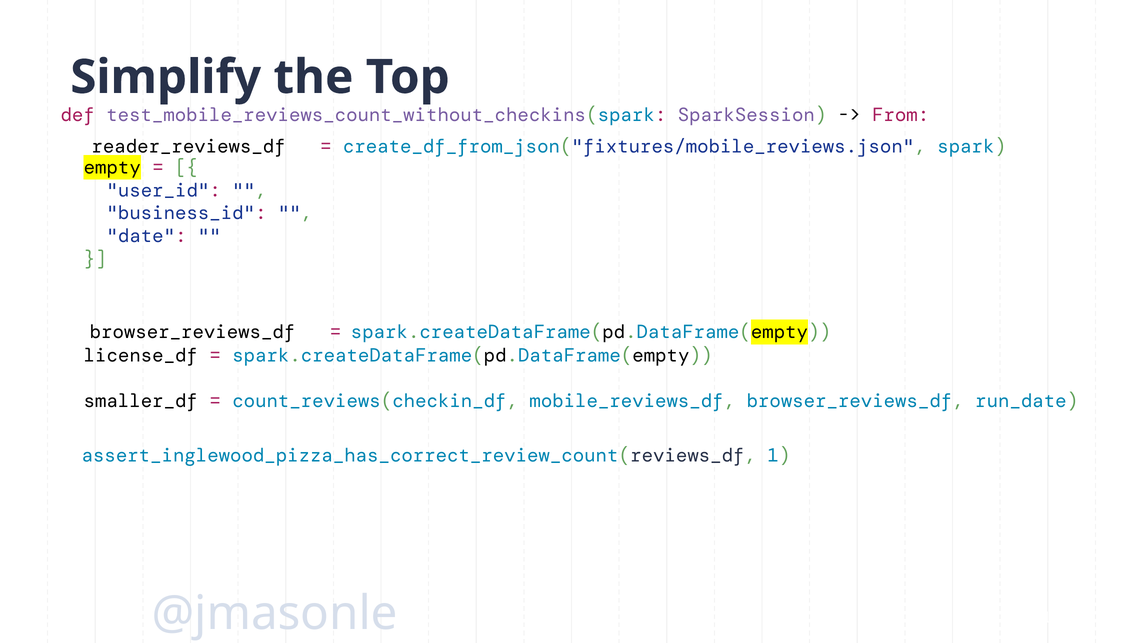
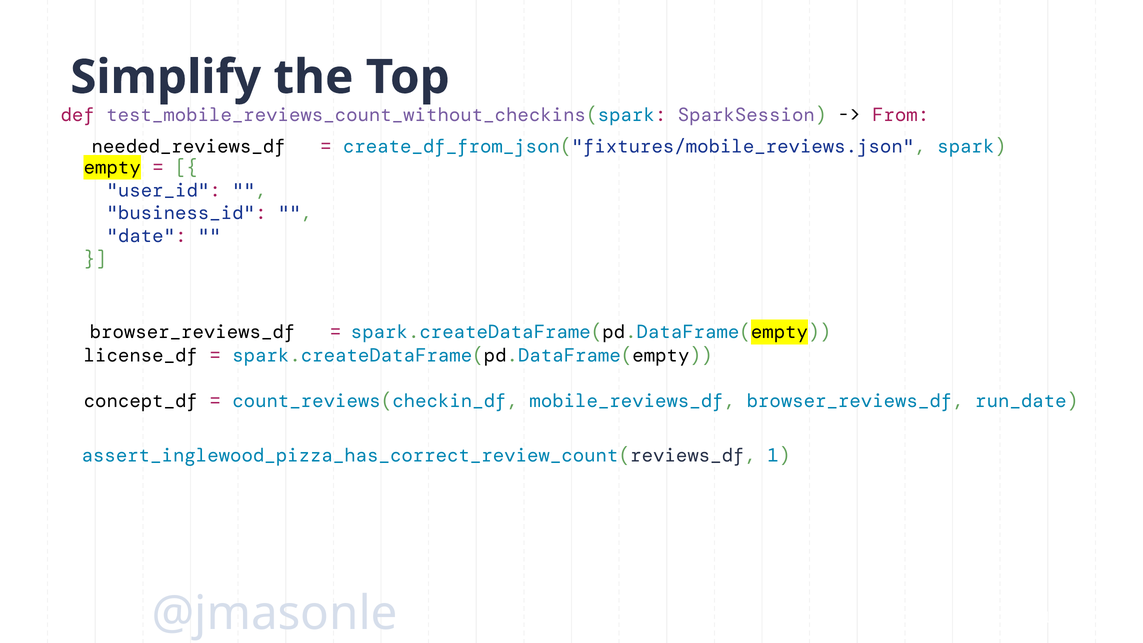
reader_reviews_df: reader_reviews_df -> needed_reviews_df
smaller_df: smaller_df -> concept_df
